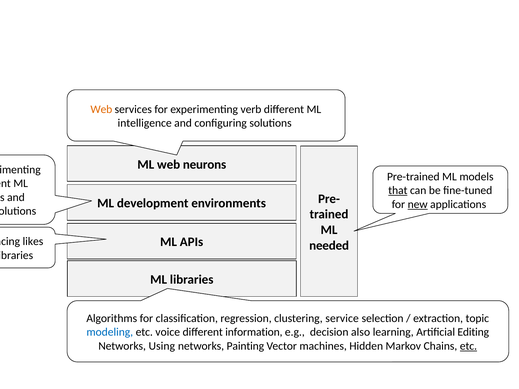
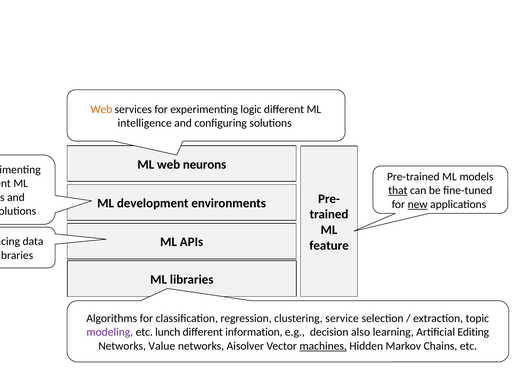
verb: verb -> logic
likes: likes -> data
needed: needed -> feature
modeling colour: blue -> purple
voice: voice -> lunch
Using: Using -> Value
Painting: Painting -> Aisolver
machines underline: none -> present
etc at (468, 346) underline: present -> none
